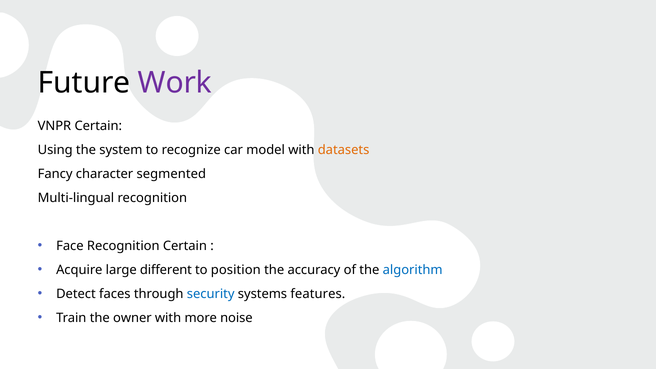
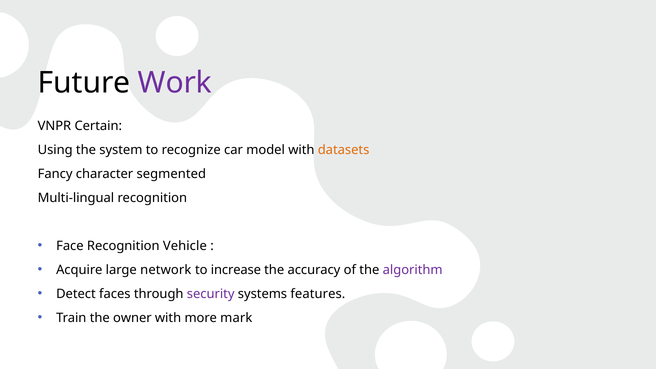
Recognition Certain: Certain -> Vehicle
different: different -> network
position: position -> increase
algorithm colour: blue -> purple
security colour: blue -> purple
noise: noise -> mark
